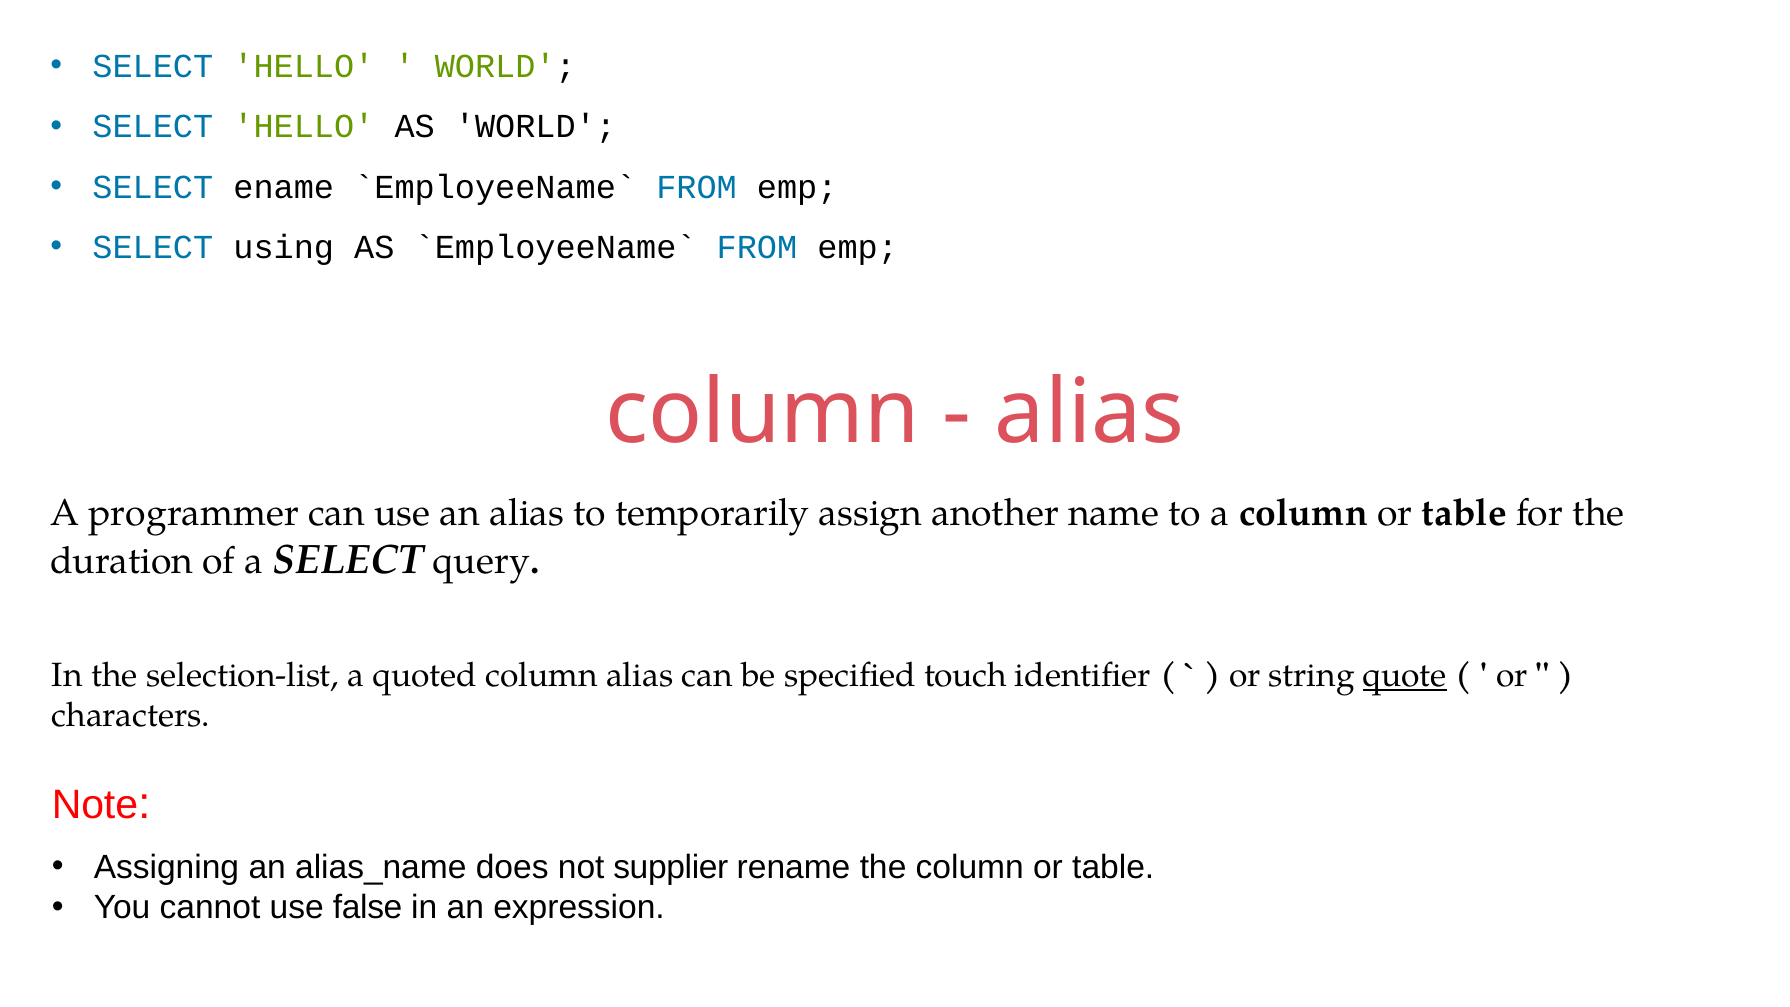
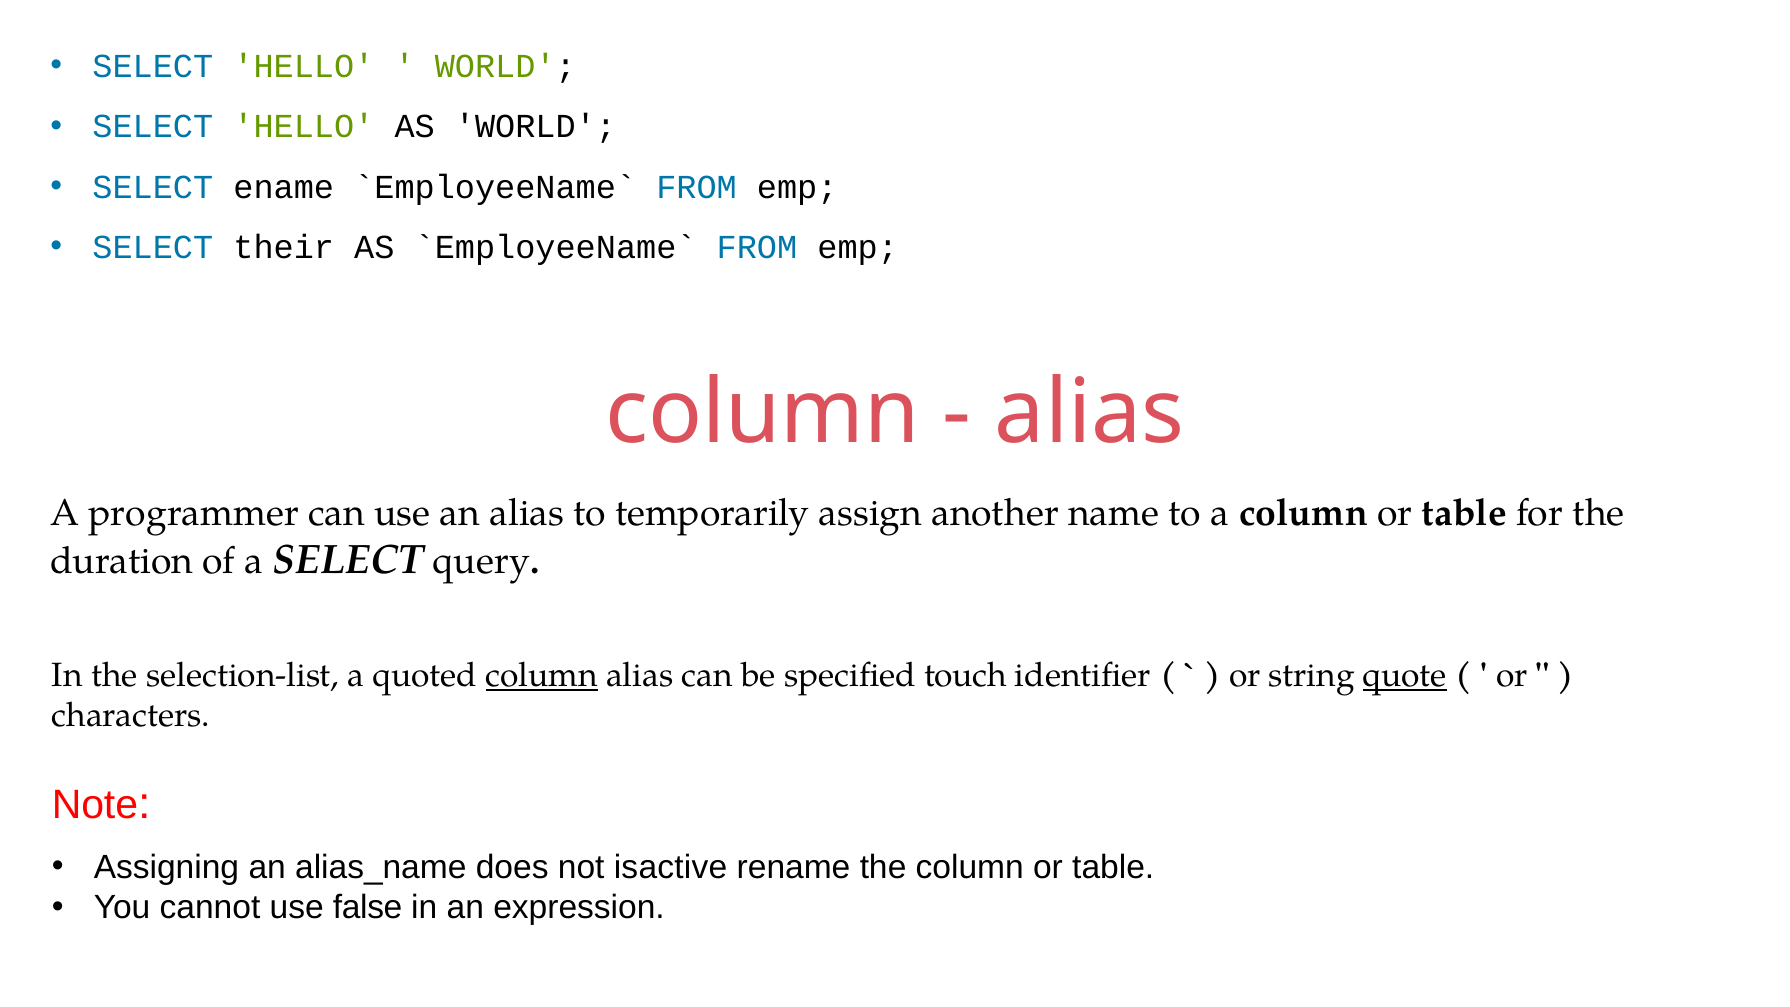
using: using -> their
column at (542, 675) underline: none -> present
supplier: supplier -> isactive
